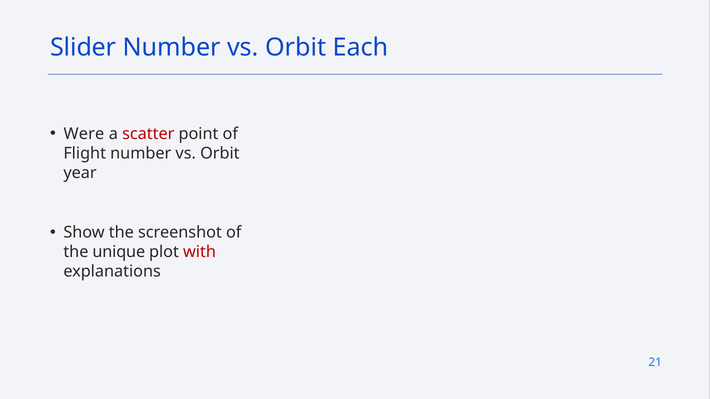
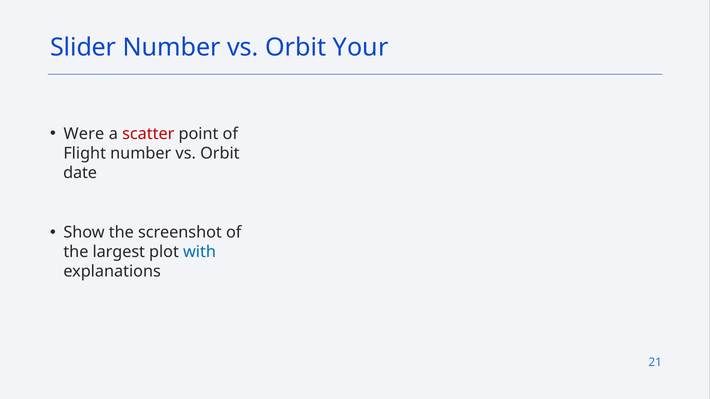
Each: Each -> Your
year: year -> date
unique: unique -> largest
with colour: red -> blue
